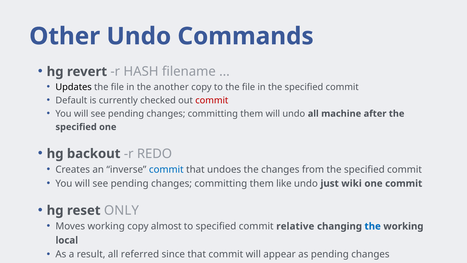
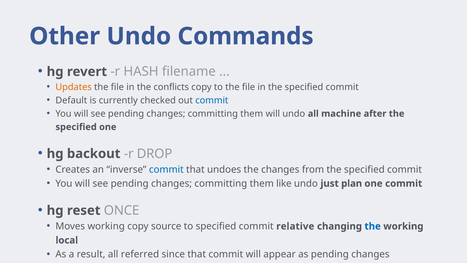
Updates colour: black -> orange
another: another -> conflicts
commit at (212, 100) colour: red -> blue
REDO: REDO -> DROP
wiki: wiki -> plan
ONLY: ONLY -> ONCE
almost: almost -> source
